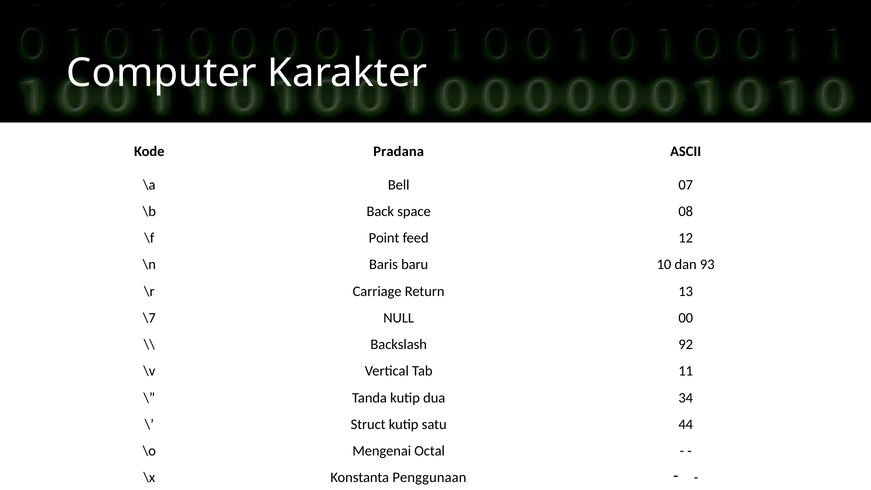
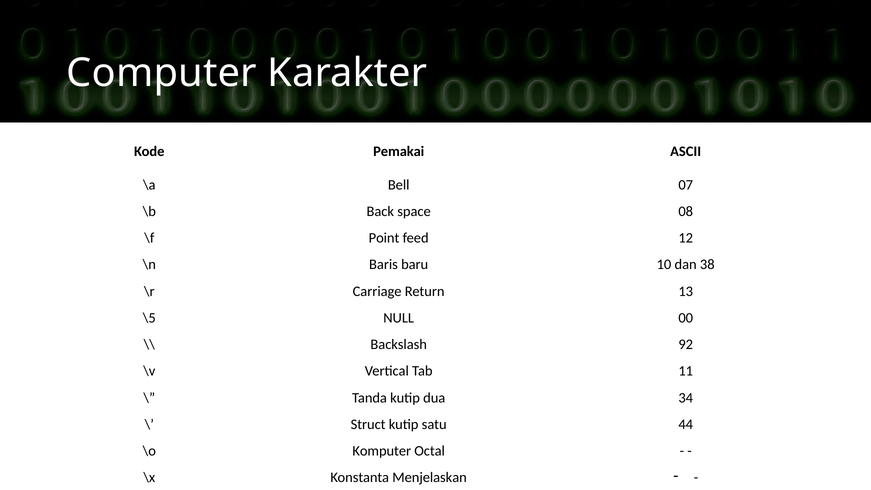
Pradana: Pradana -> Pemakai
93: 93 -> 38
\7: \7 -> \5
Mengenai: Mengenai -> Komputer
Penggunaan: Penggunaan -> Menjelaskan
